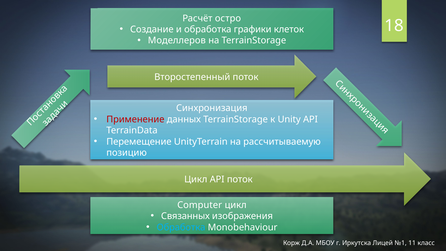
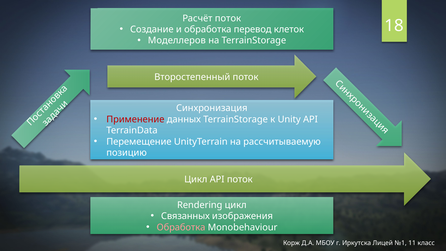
Расчёт остро: остро -> поток
графики: графики -> перевод
Computer: Computer -> Rendering
Обработка at (181, 227) colour: light blue -> pink
